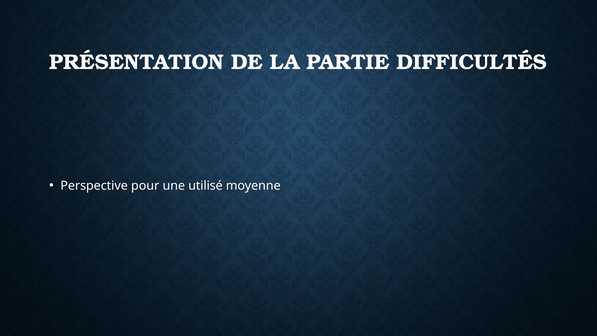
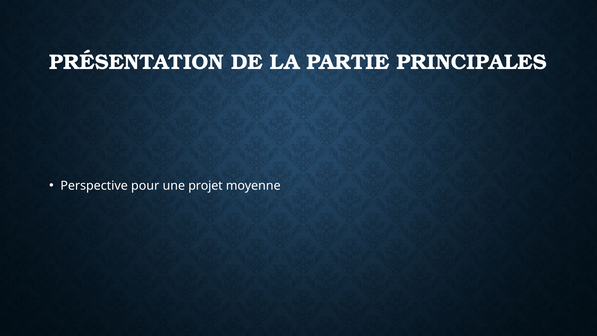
DIFFICULTÉS: DIFFICULTÉS -> PRINCIPALES
utilisé: utilisé -> projet
